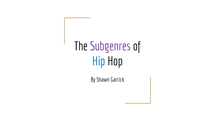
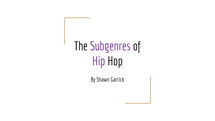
Hip colour: blue -> purple
